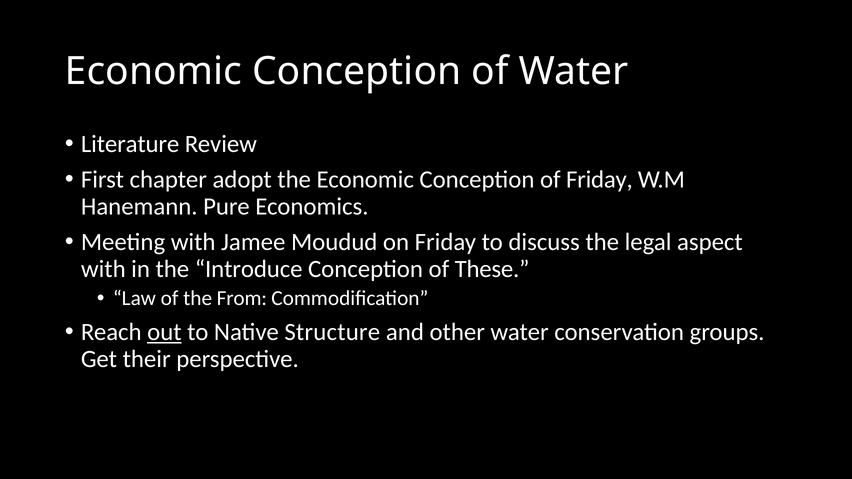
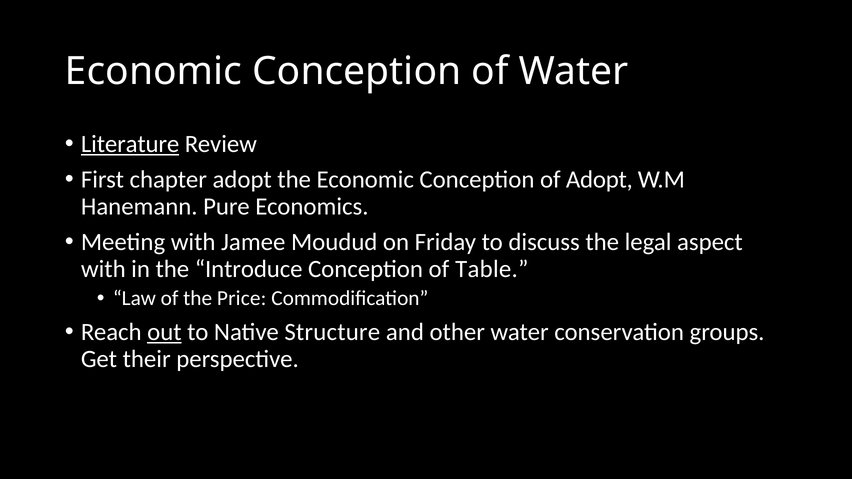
Literature underline: none -> present
of Friday: Friday -> Adopt
These: These -> Table
From: From -> Price
